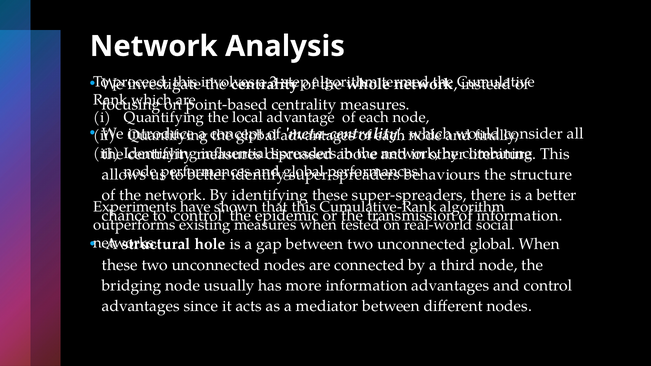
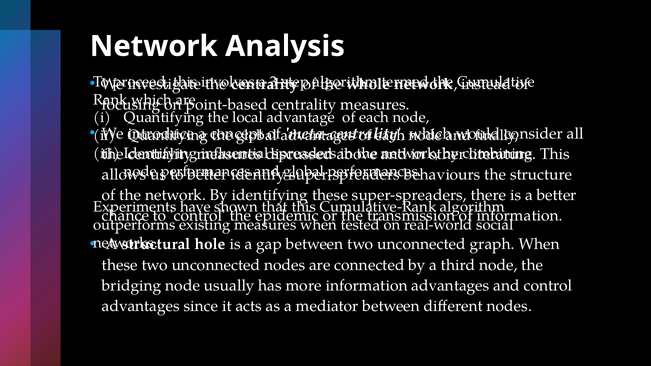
unconnected global: global -> graph
